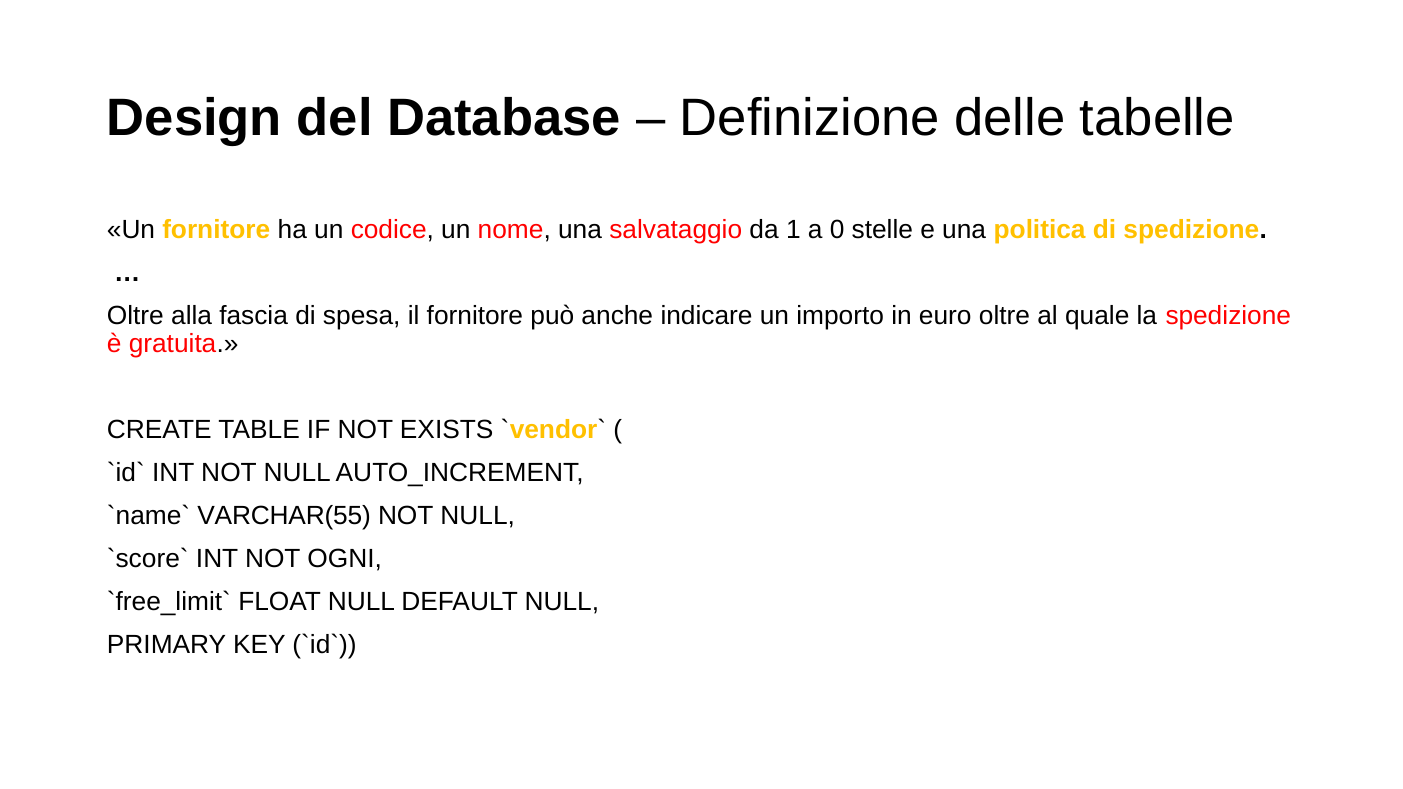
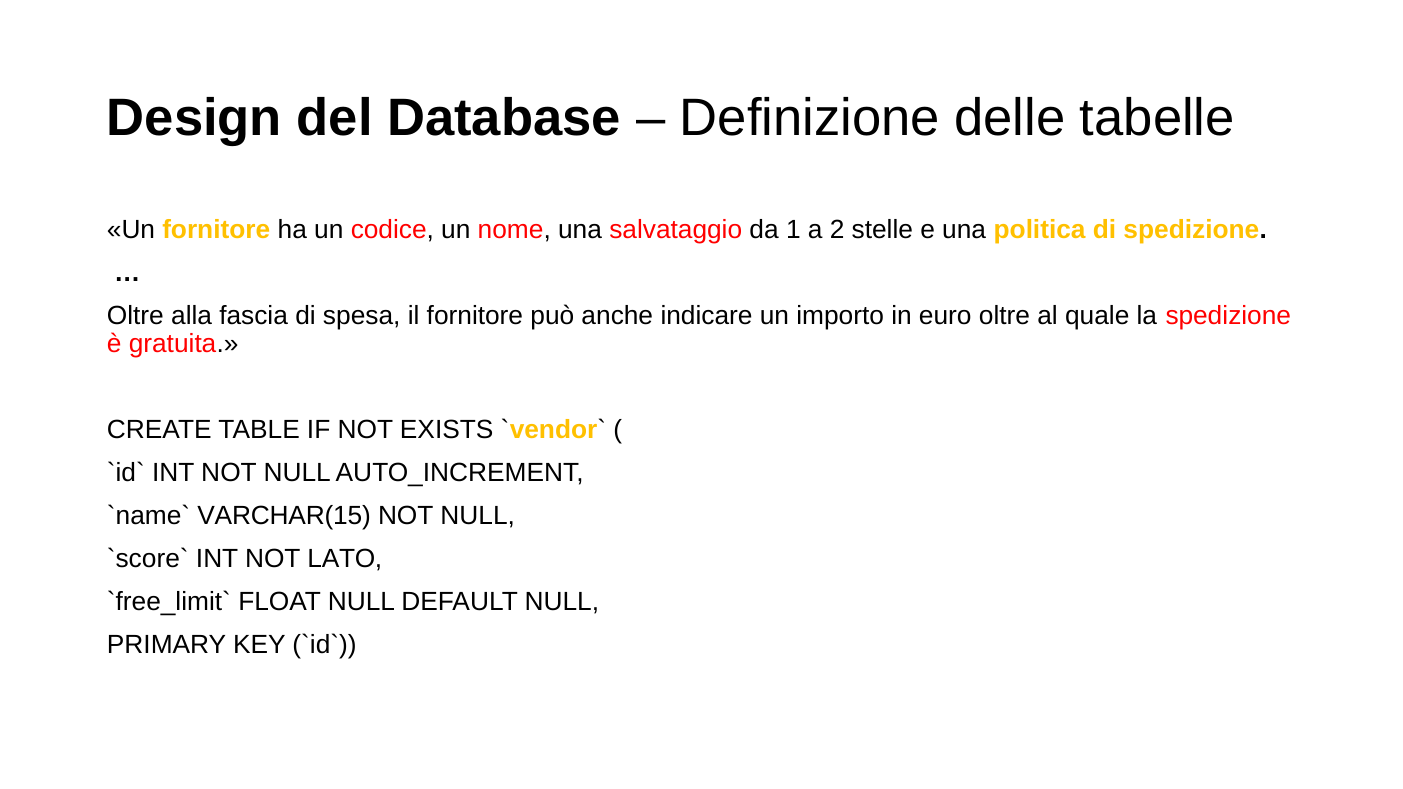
0: 0 -> 2
VARCHAR(55: VARCHAR(55 -> VARCHAR(15
OGNI: OGNI -> LATO
